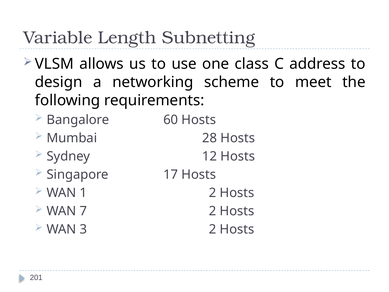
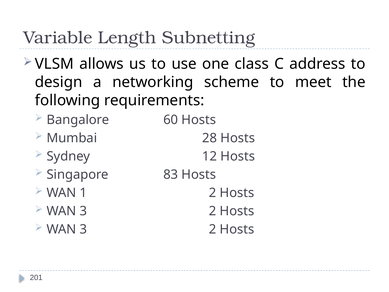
17: 17 -> 83
7 at (83, 211): 7 -> 3
